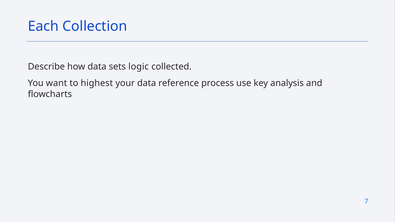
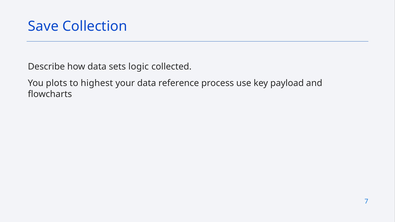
Each: Each -> Save
want: want -> plots
analysis: analysis -> payload
